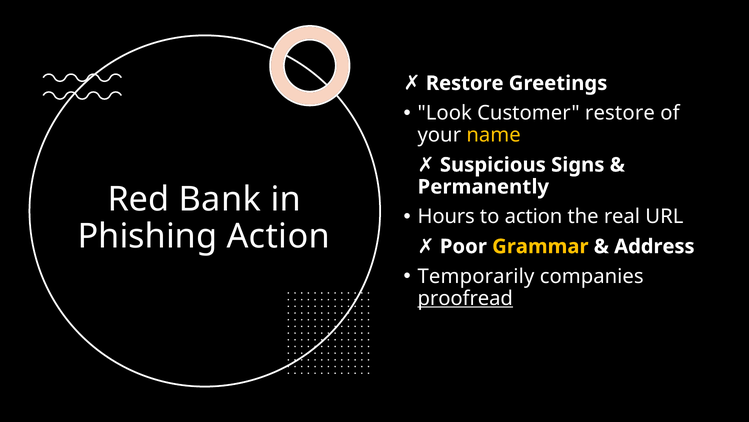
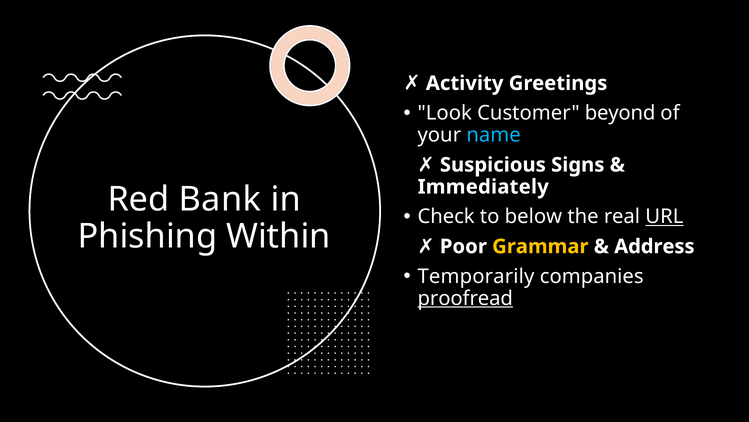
Restore at (465, 83): Restore -> Activity
Customer restore: restore -> beyond
name colour: yellow -> light blue
Permanently: Permanently -> Immediately
Hours: Hours -> Check
to action: action -> below
URL underline: none -> present
Phishing Action: Action -> Within
